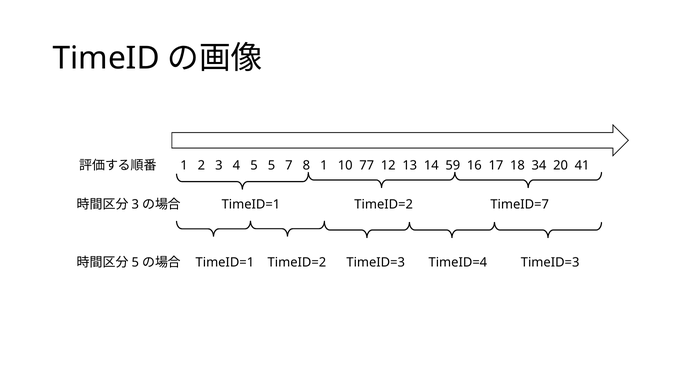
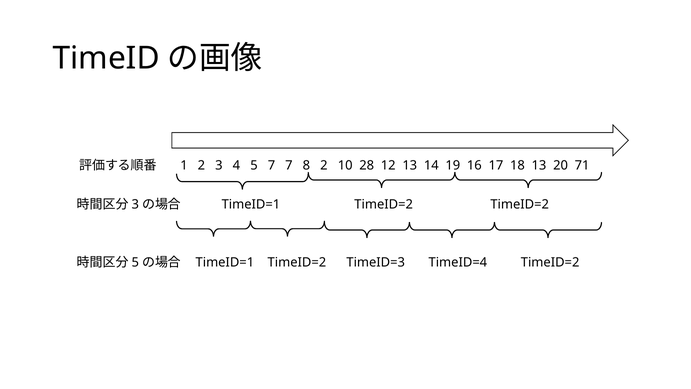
5 5: 5 -> 7
8 1: 1 -> 2
77: 77 -> 28
59: 59 -> 19
18 34: 34 -> 13
41: 41 -> 71
TimeID=2 TimeID=7: TimeID=7 -> TimeID=2
TimeID=4 TimeID=3: TimeID=3 -> TimeID=2
